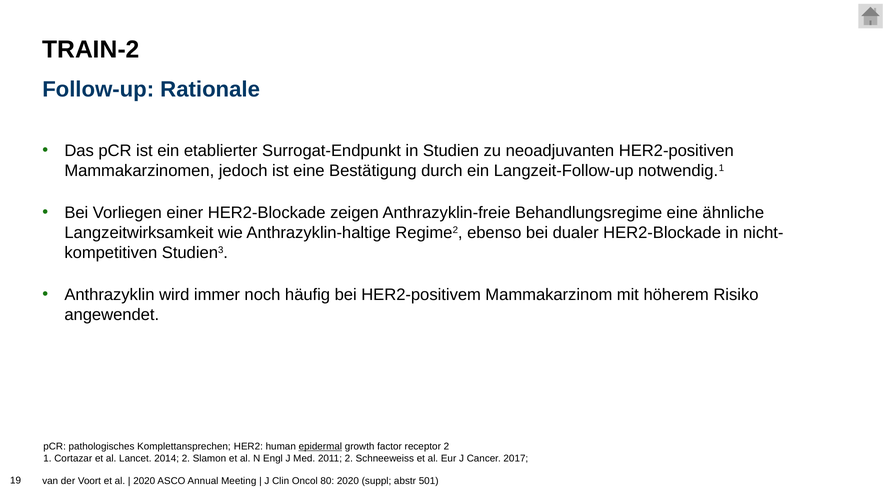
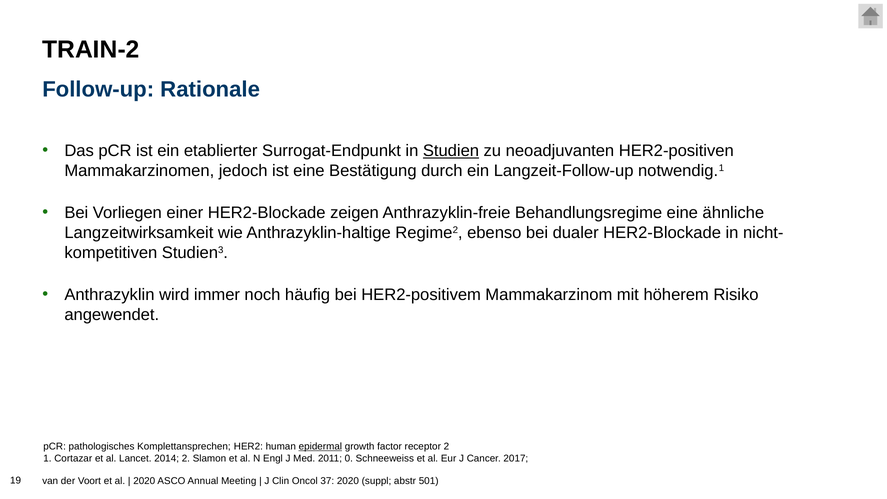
Studien underline: none -> present
2011 2: 2 -> 0
80: 80 -> 37
